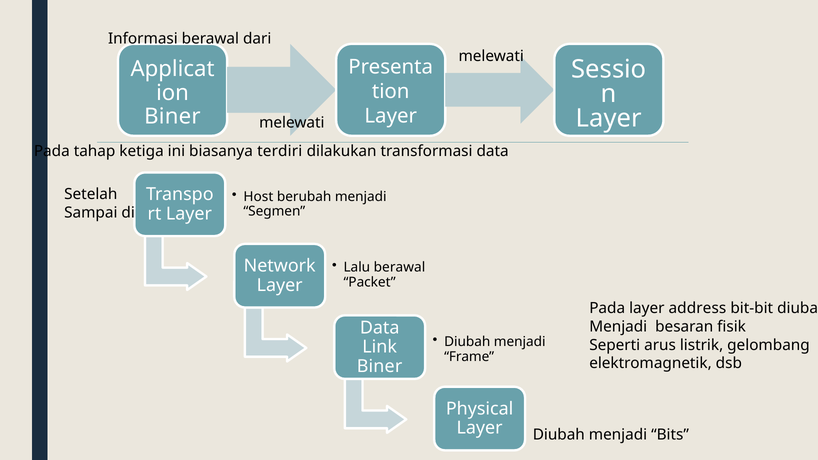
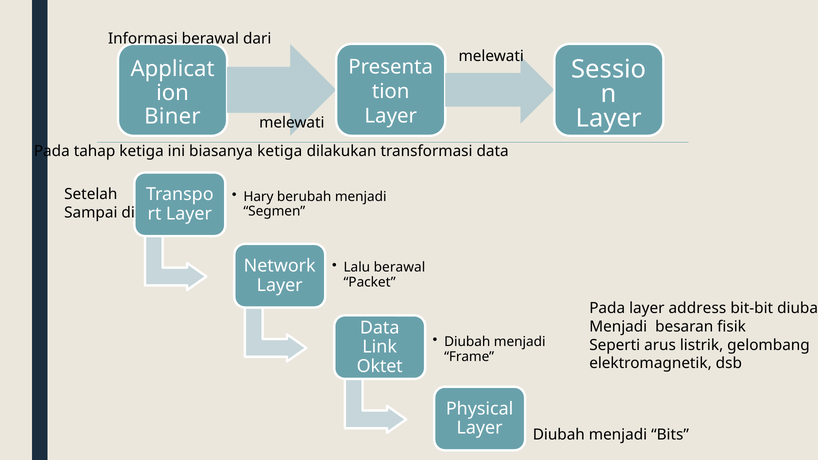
biasanya terdiri: terdiri -> ketiga
Host: Host -> Hary
Biner at (380, 366): Biner -> Oktet
